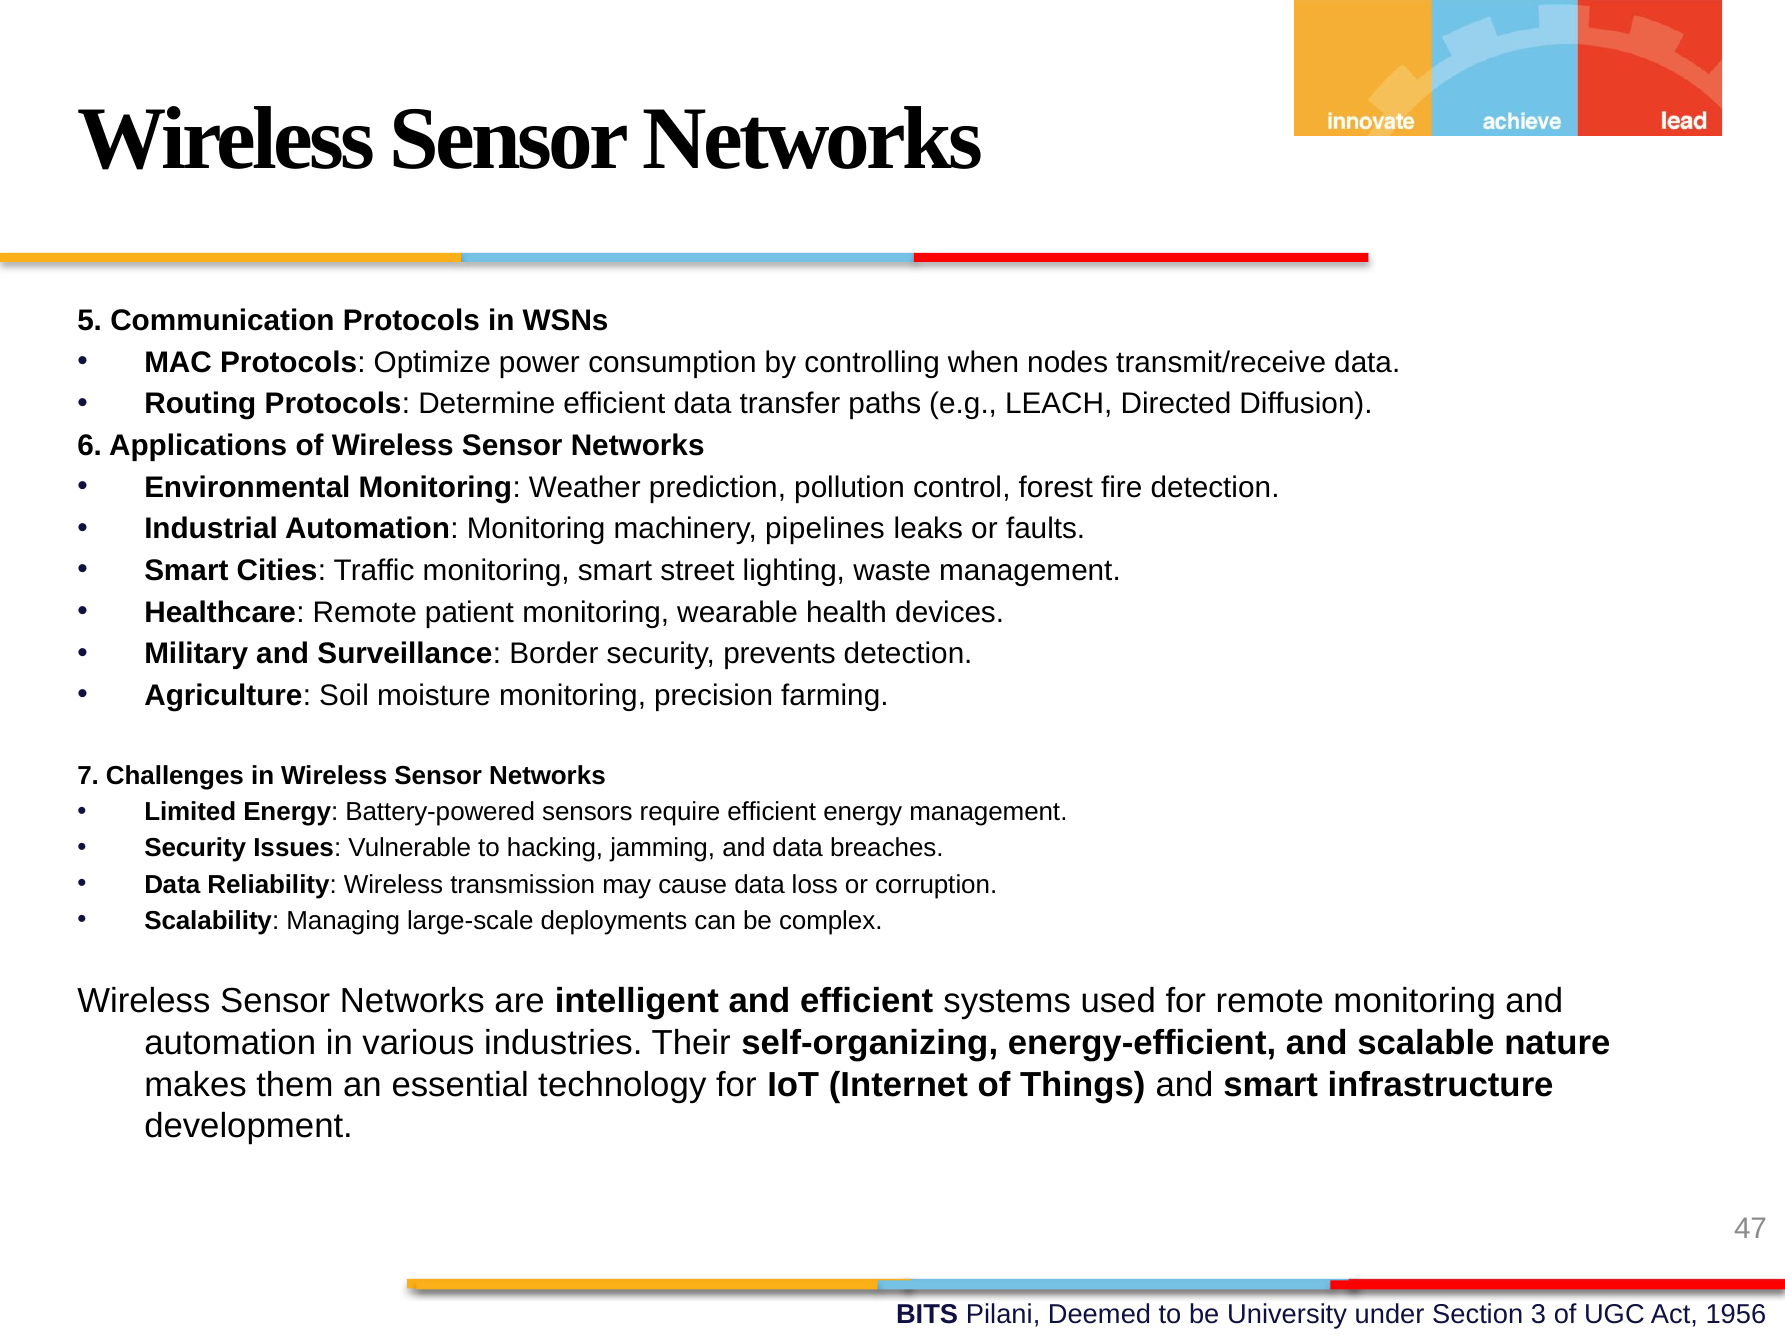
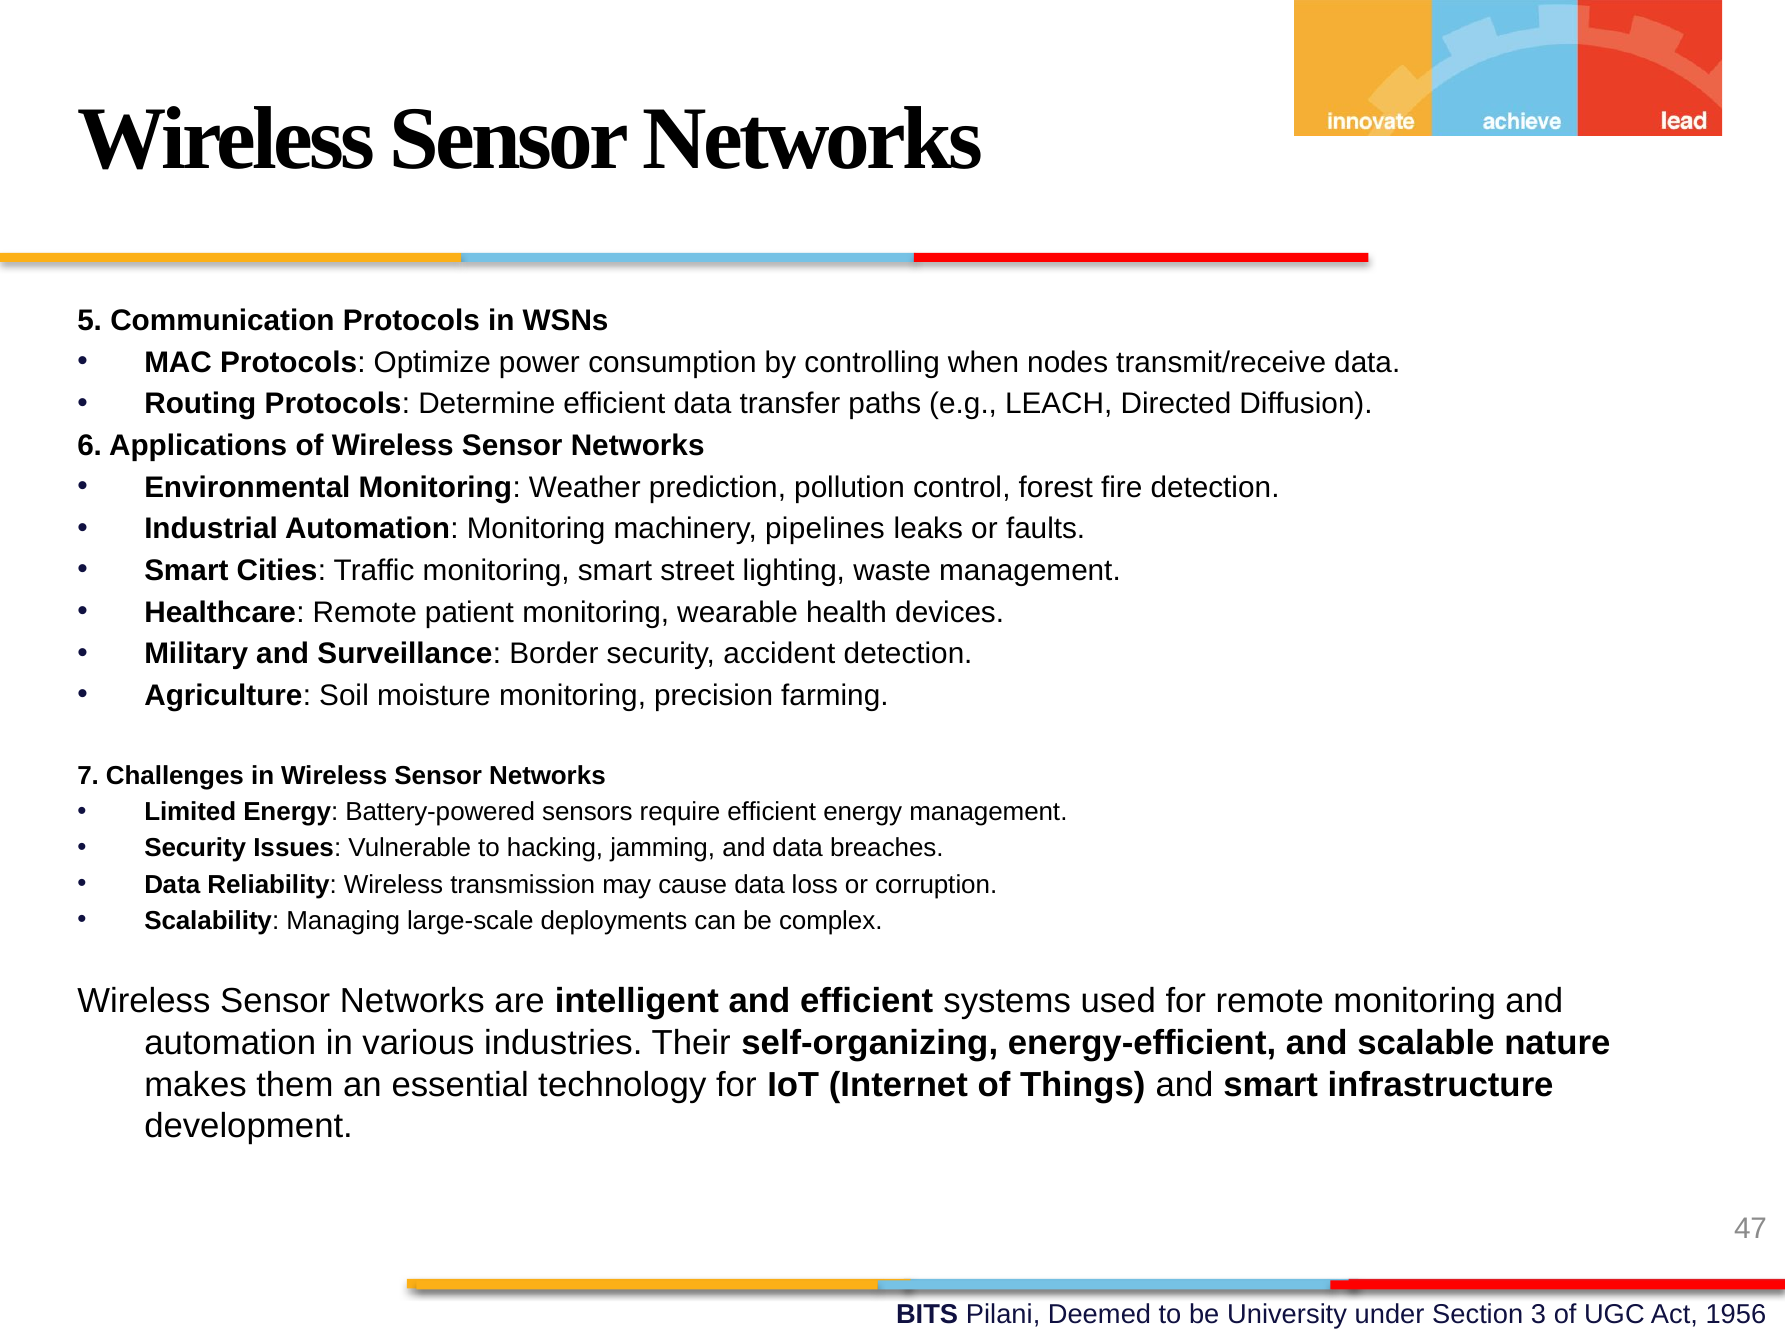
prevents: prevents -> accident
